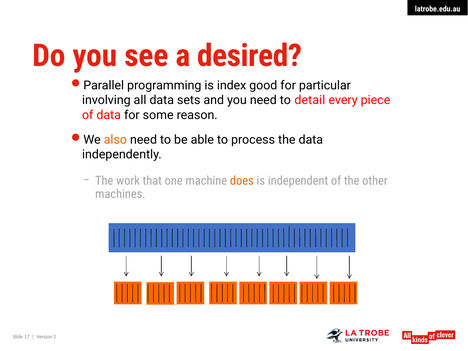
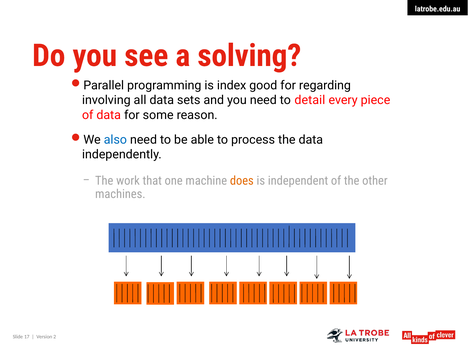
desired: desired -> solving
particular: particular -> regarding
also colour: orange -> blue
